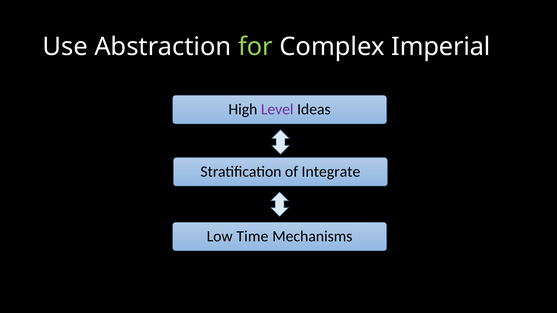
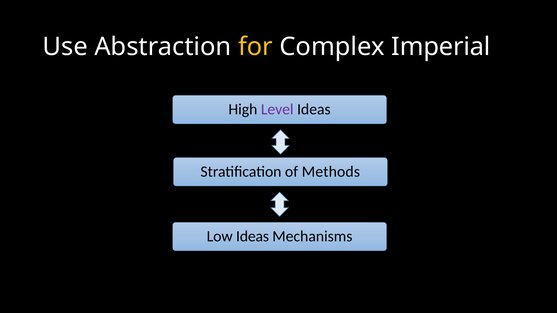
for colour: light green -> yellow
Integrate: Integrate -> Methods
Low Time: Time -> Ideas
